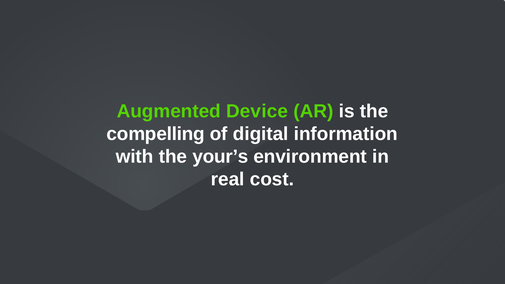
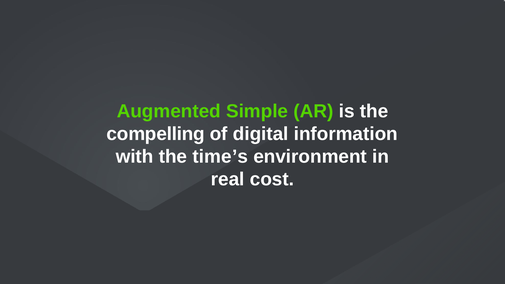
Device: Device -> Simple
your’s: your’s -> time’s
